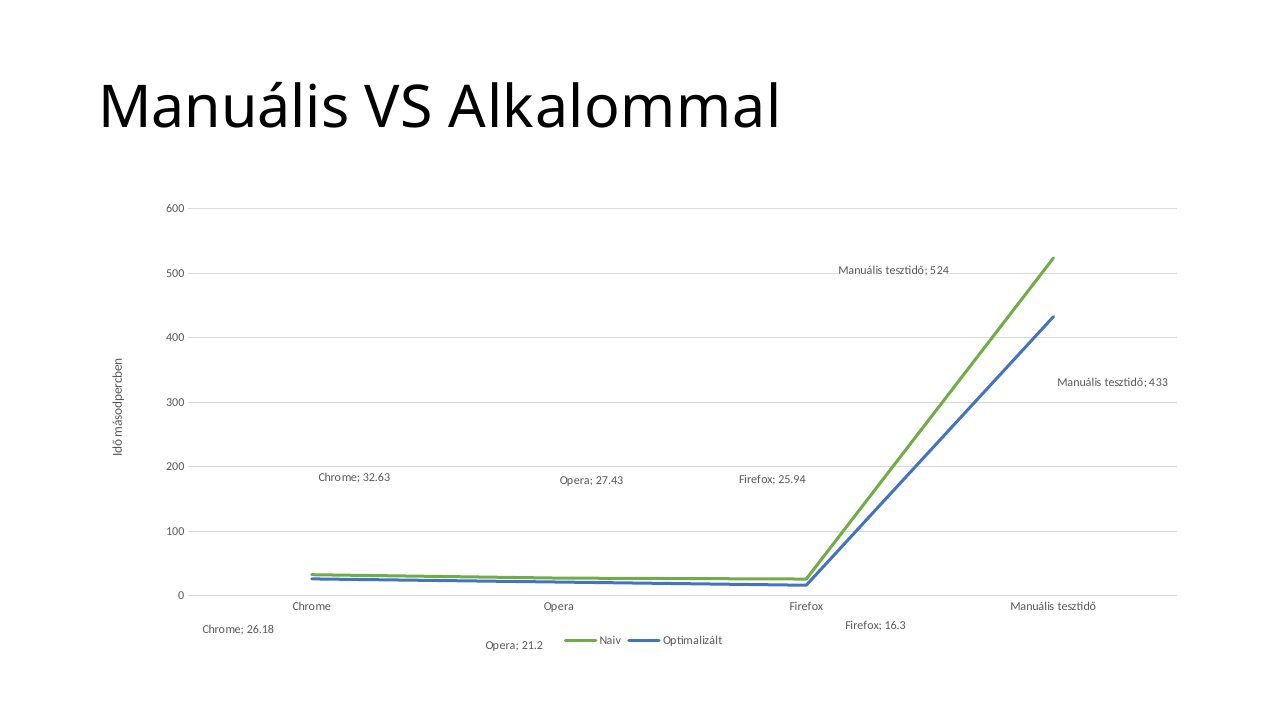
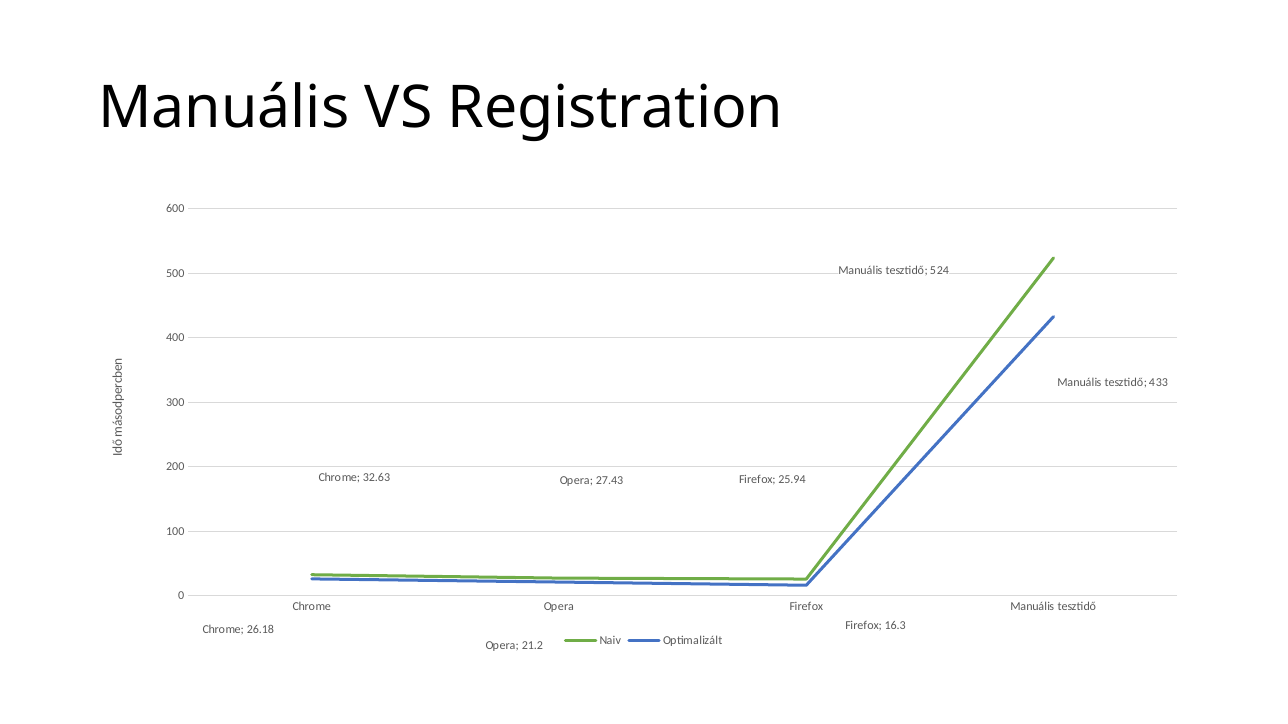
Alkalommal: Alkalommal -> Registration
